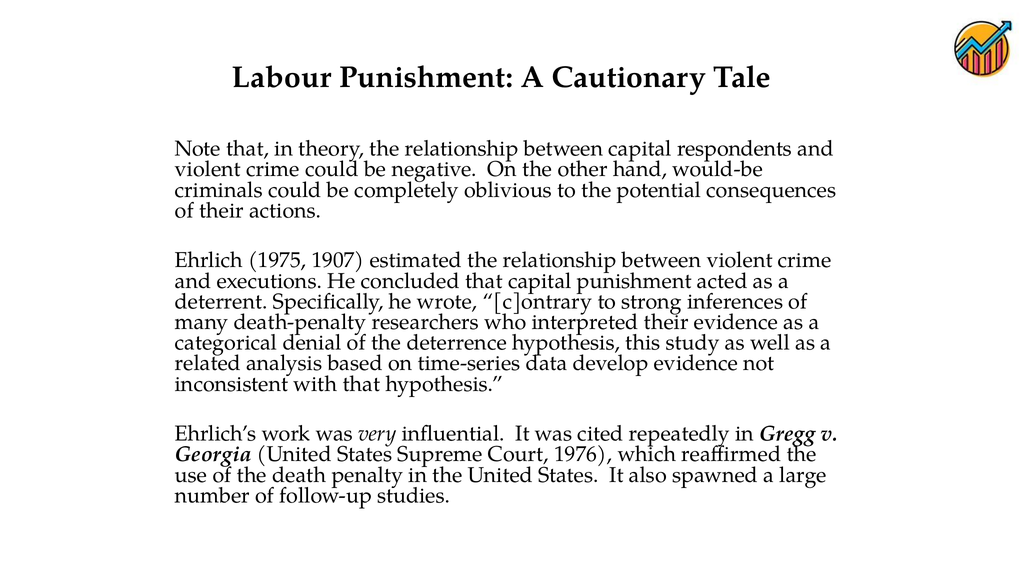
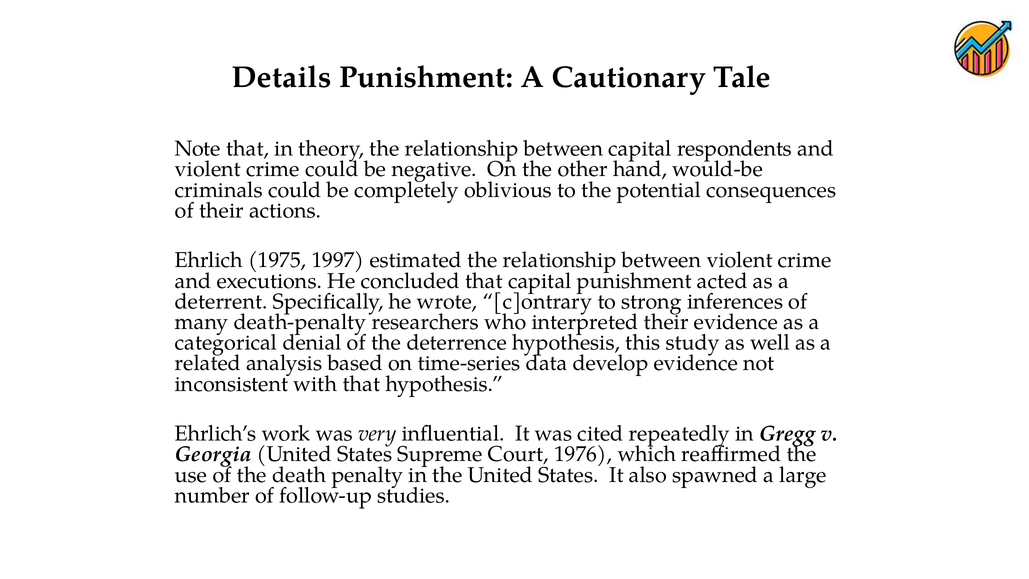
Labour: Labour -> Details
1907: 1907 -> 1997
